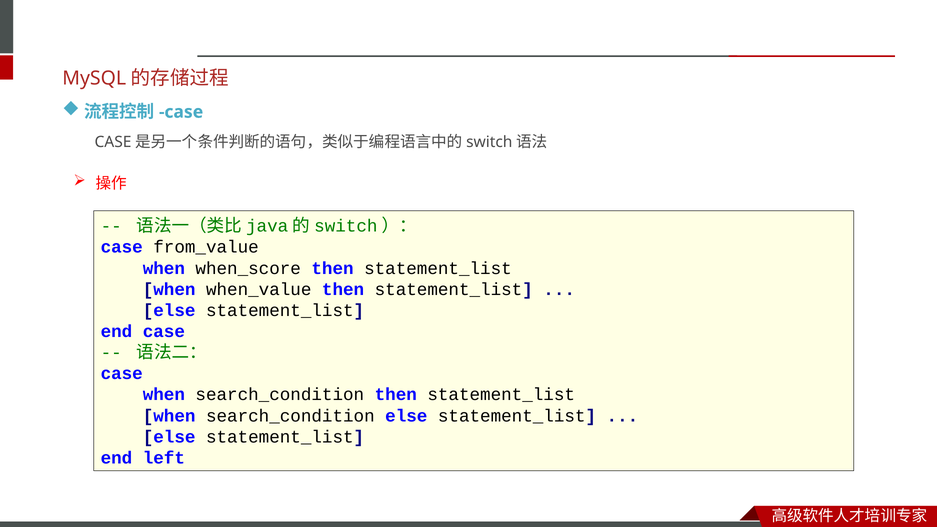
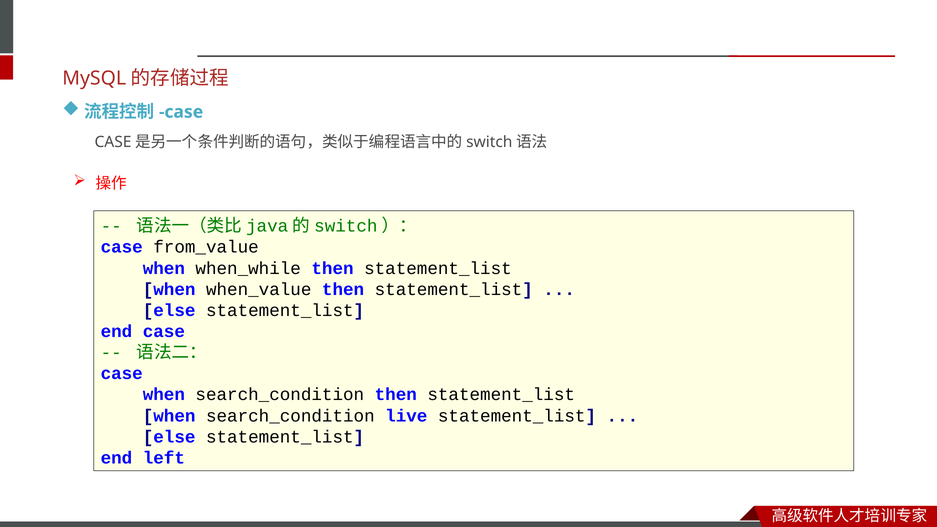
when_score: when_score -> when_while
search_condition else: else -> live
